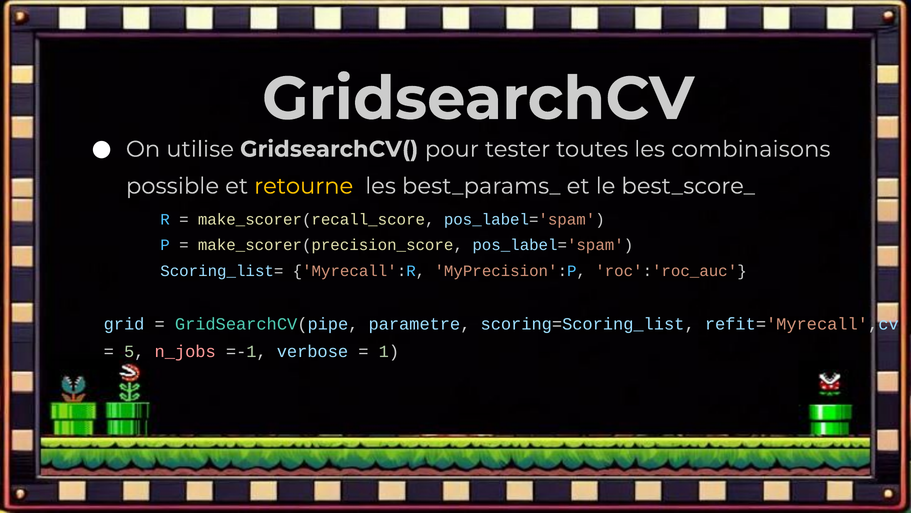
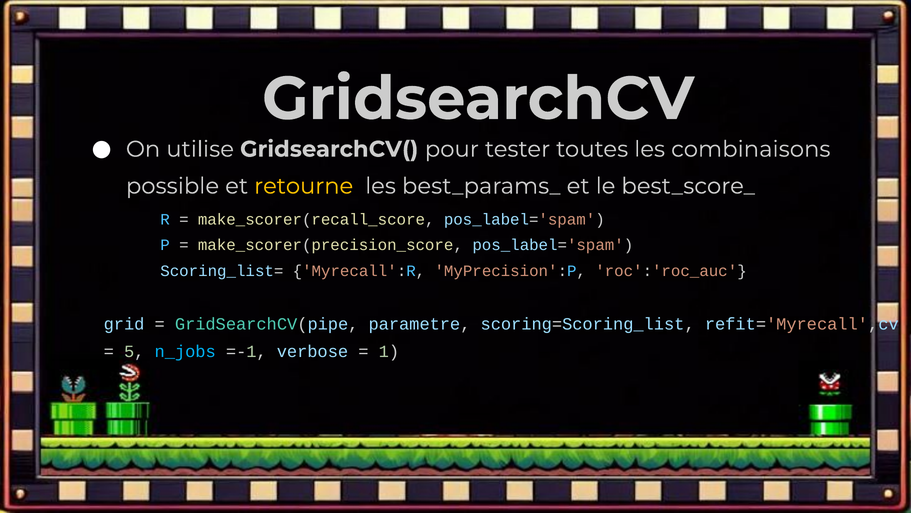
n_jobs colour: pink -> light blue
